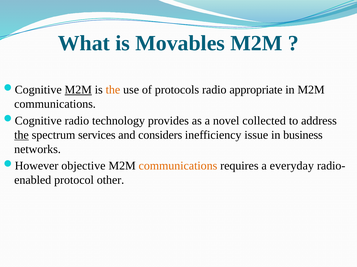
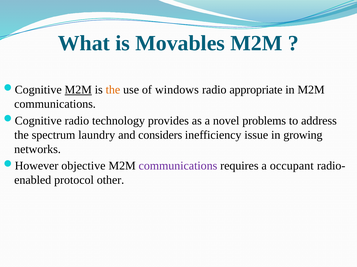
protocols: protocols -> windows
collected: collected -> problems
the at (21, 135) underline: present -> none
services: services -> laundry
business: business -> growing
communications at (178, 166) colour: orange -> purple
everyday: everyday -> occupant
